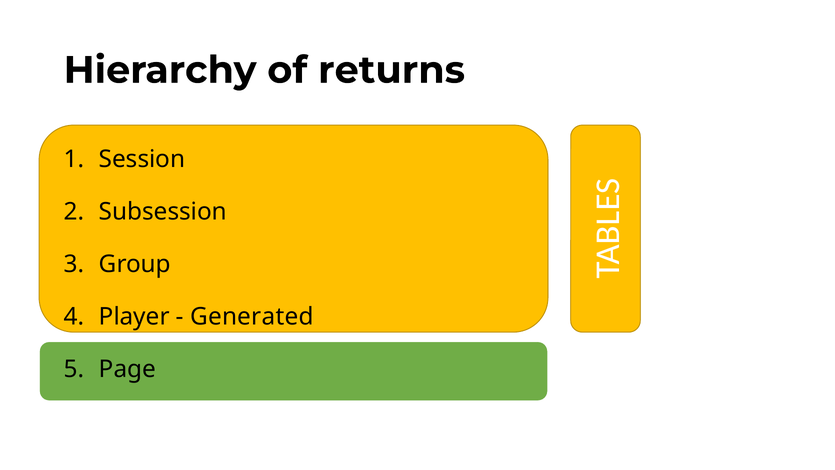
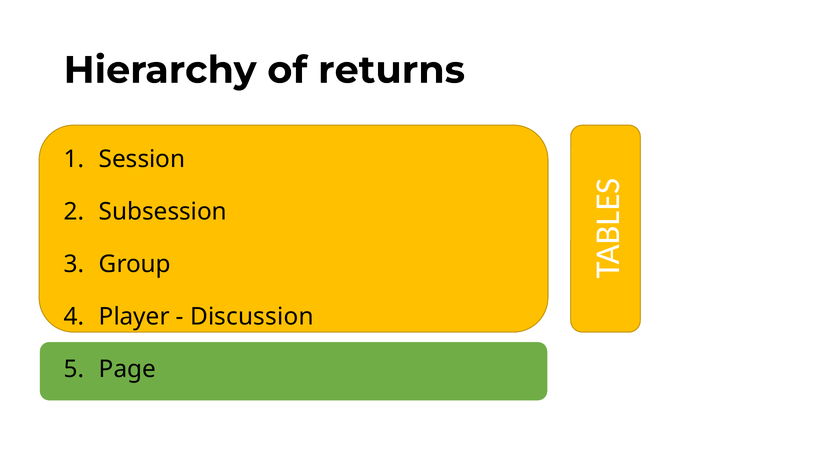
Generated: Generated -> Discussion
